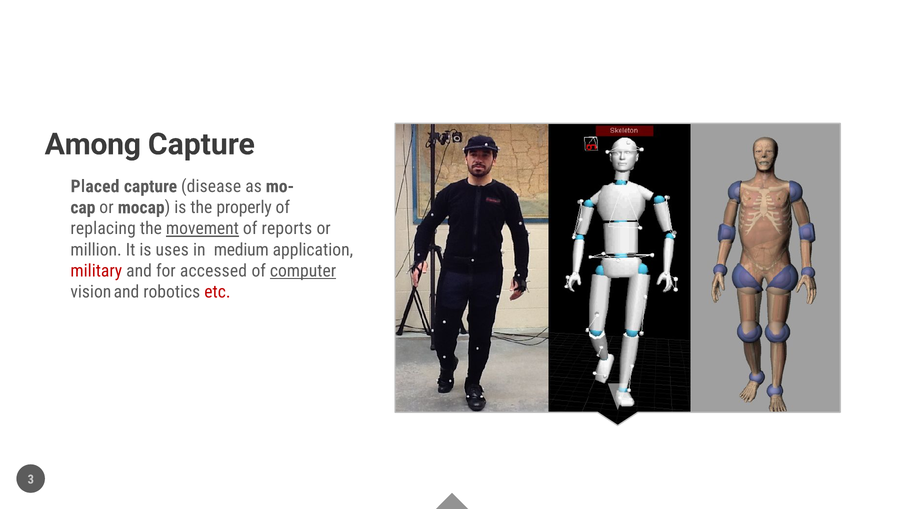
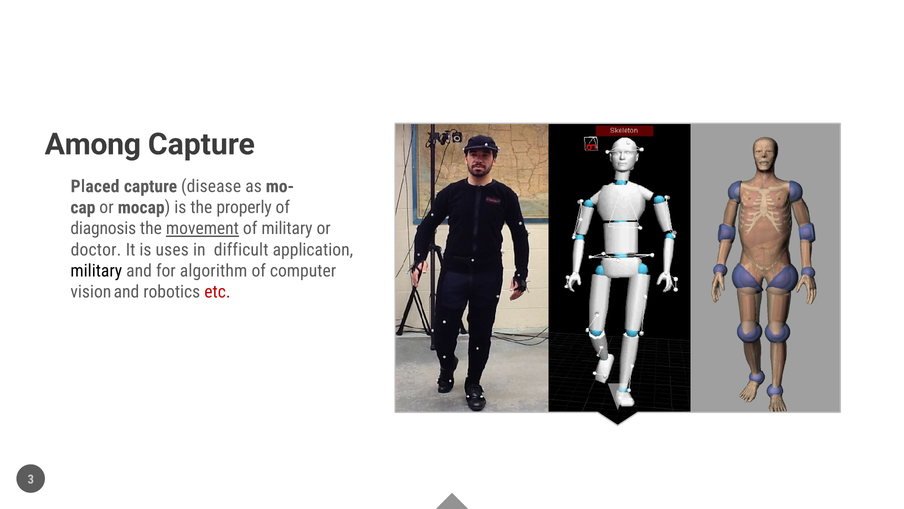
replacing: replacing -> diagnosis
of reports: reports -> military
million: million -> doctor
medium: medium -> difficult
military at (96, 271) colour: red -> black
accessed: accessed -> algorithm
computer underline: present -> none
